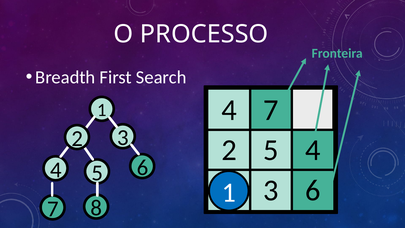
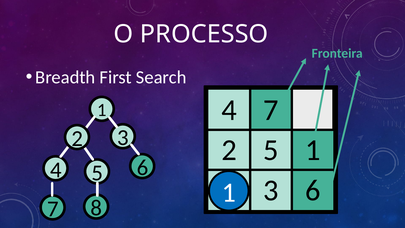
5 4: 4 -> 1
